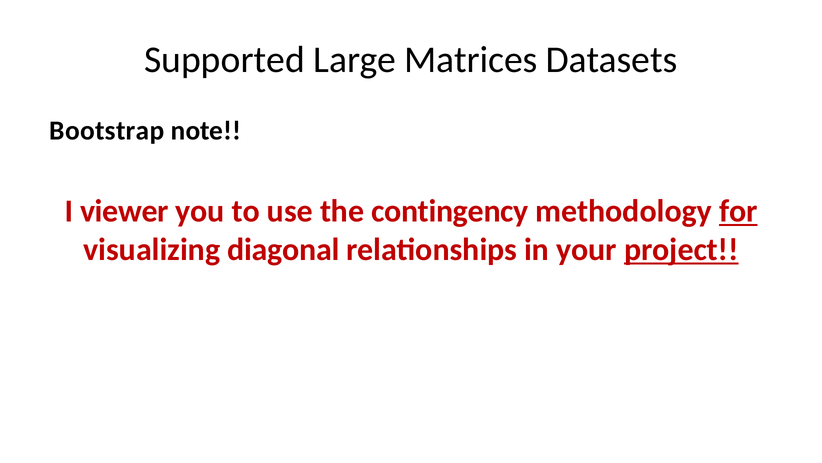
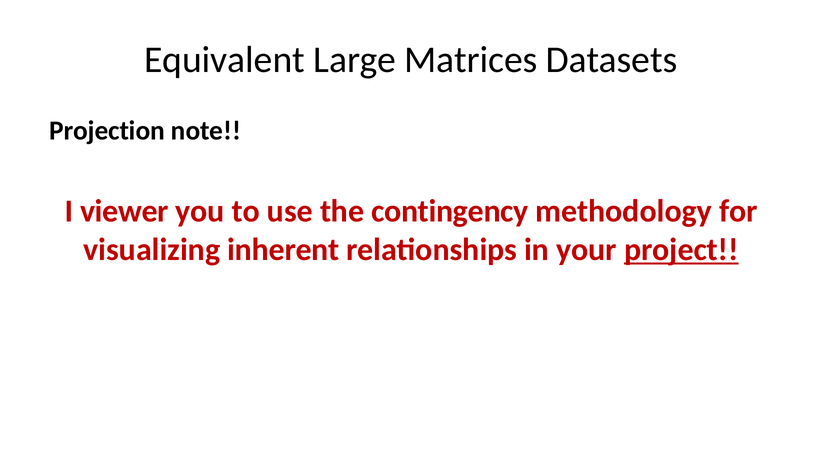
Supported: Supported -> Equivalent
Bootstrap: Bootstrap -> Projection
for underline: present -> none
diagonal: diagonal -> inherent
